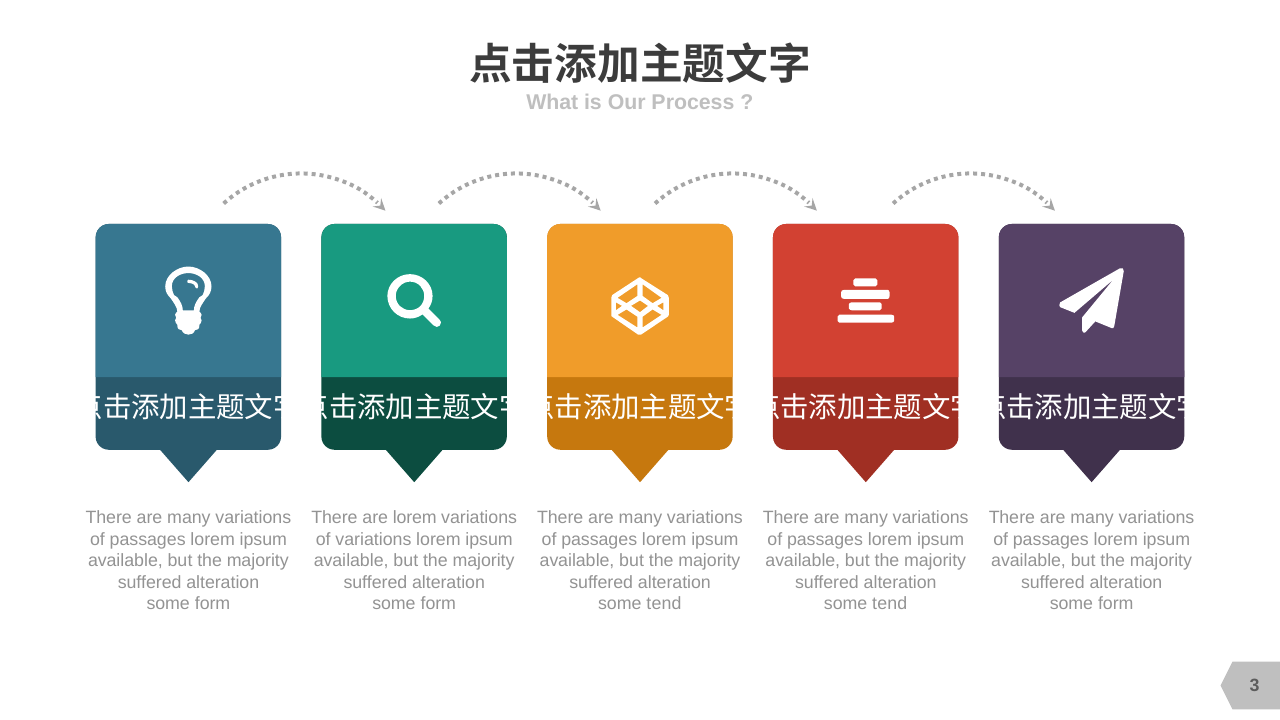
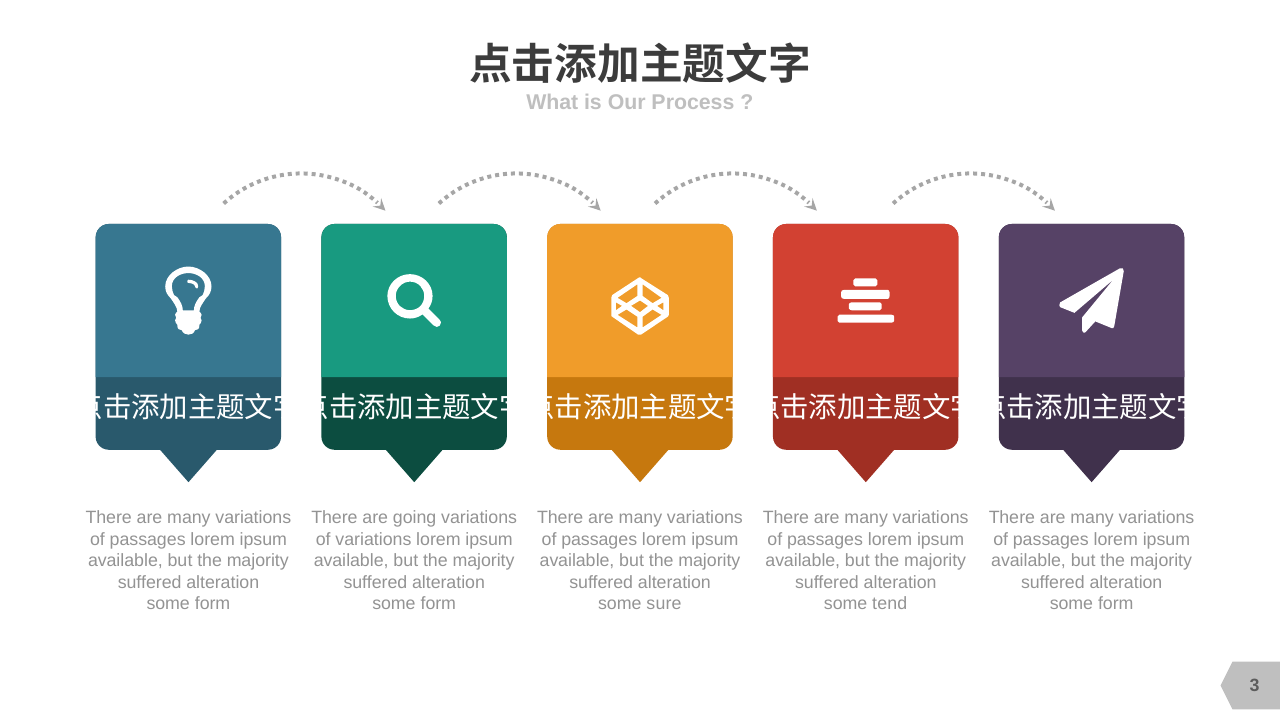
are lorem: lorem -> going
tend at (664, 604): tend -> sure
